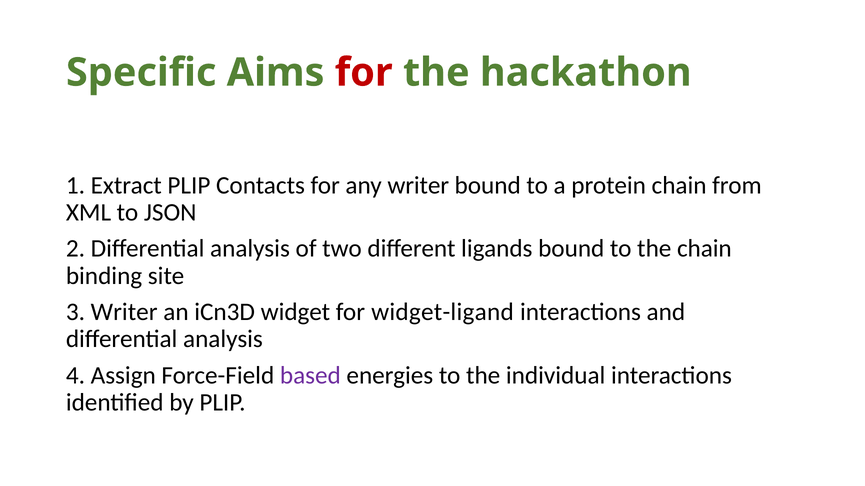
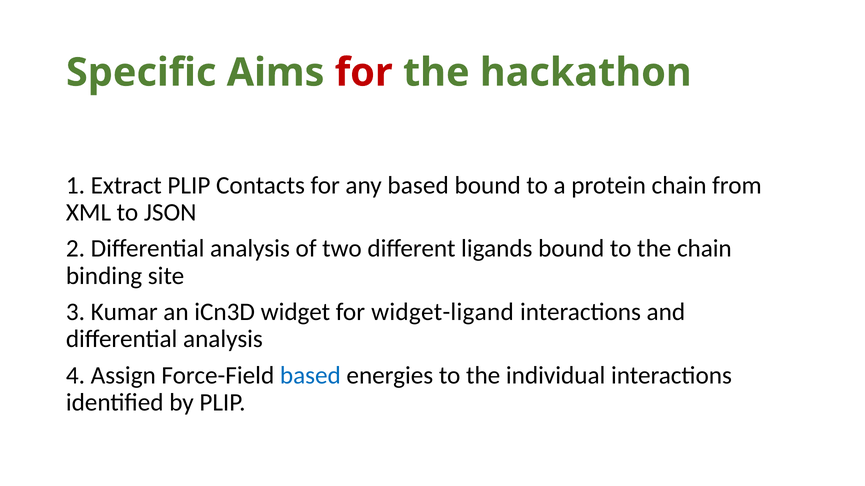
any writer: writer -> based
3 Writer: Writer -> Kumar
based at (310, 376) colour: purple -> blue
